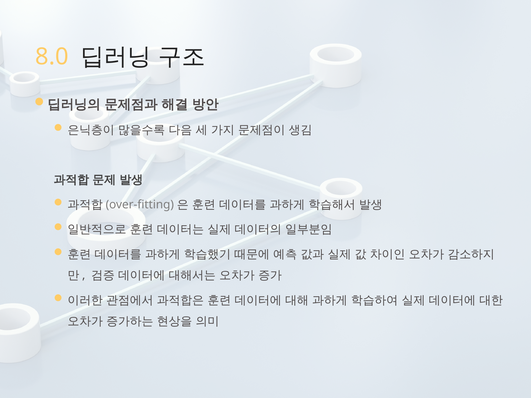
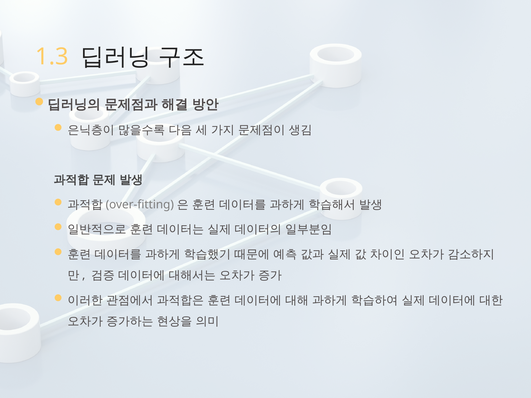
8.0: 8.0 -> 1.3
